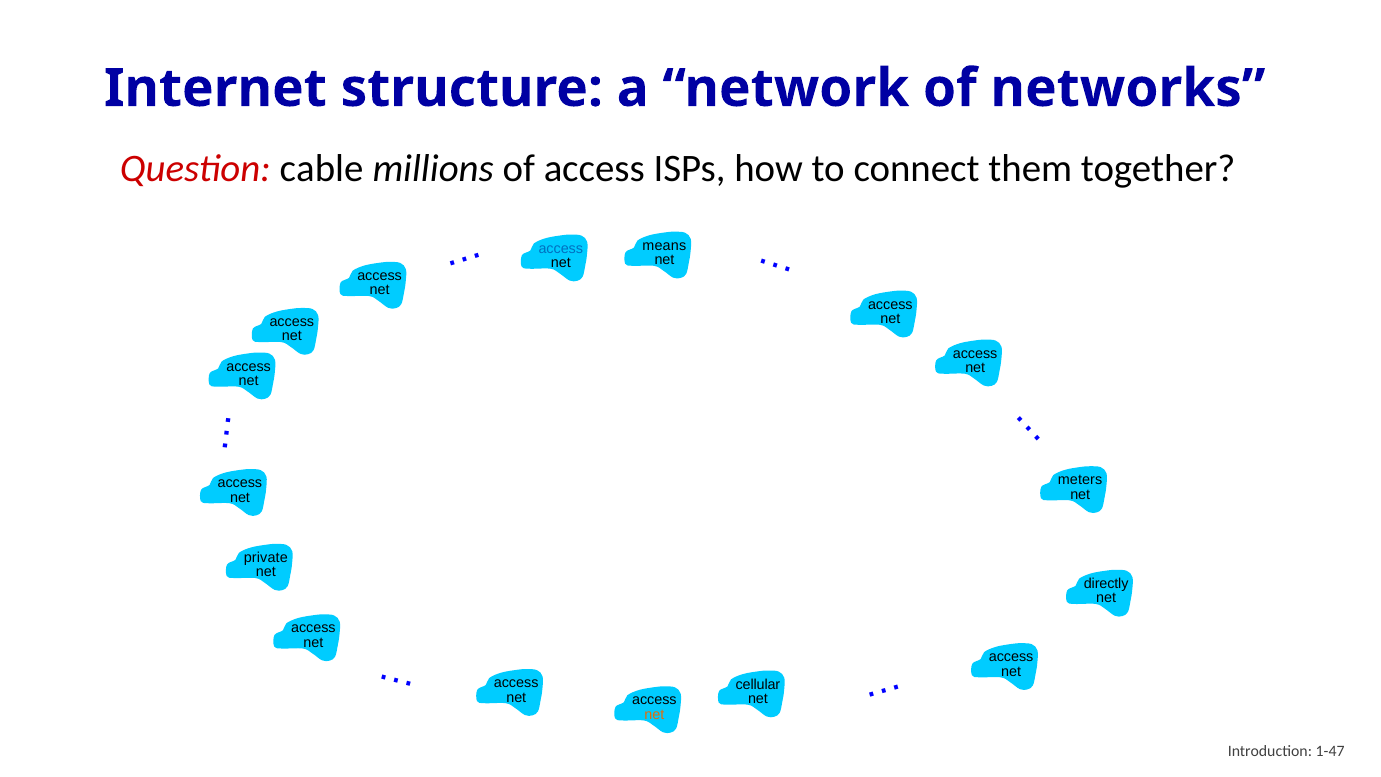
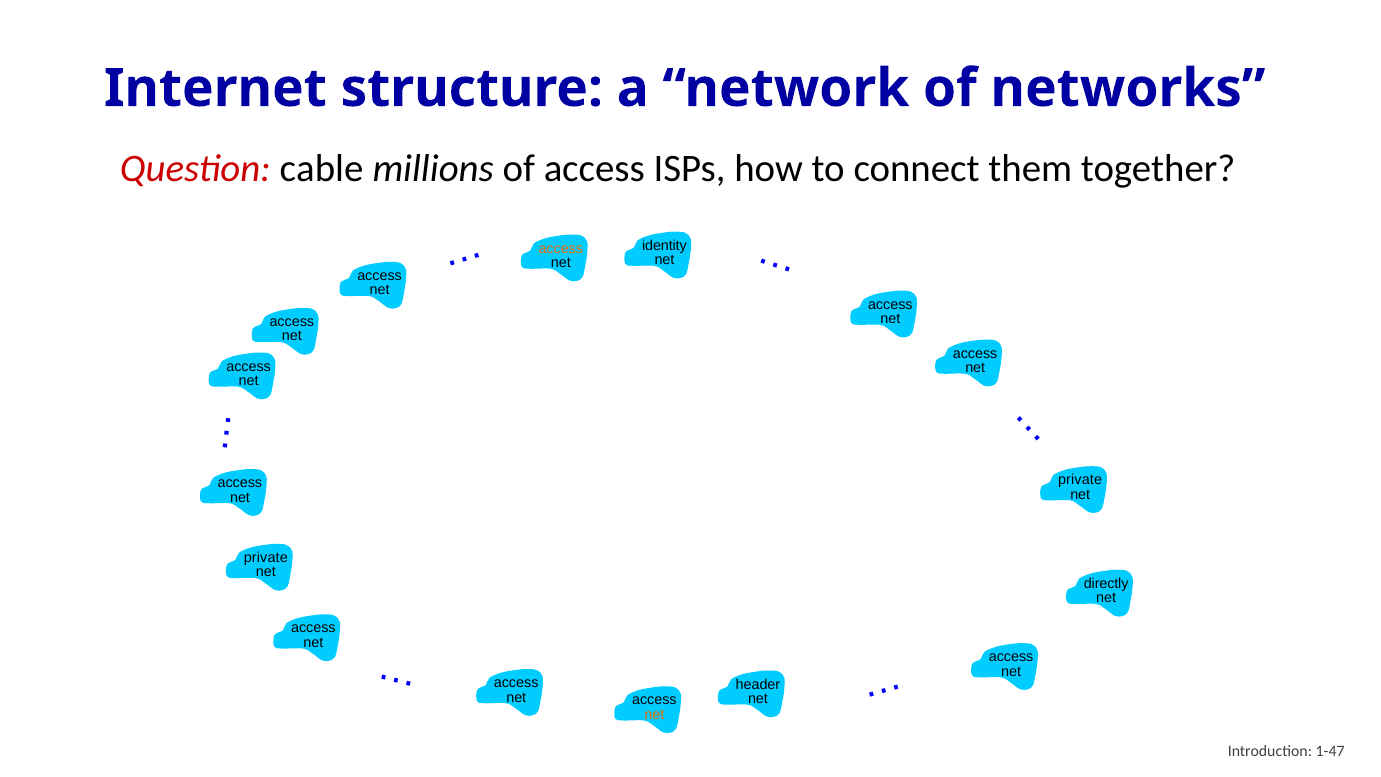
means: means -> identity
access at (561, 248) colour: blue -> orange
meters at (1080, 480): meters -> private
cellular: cellular -> header
